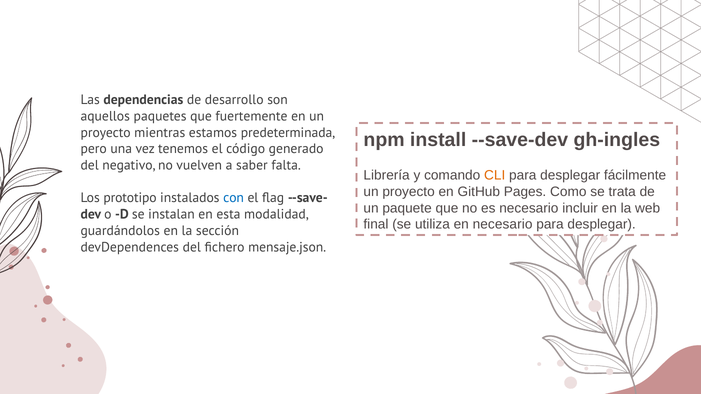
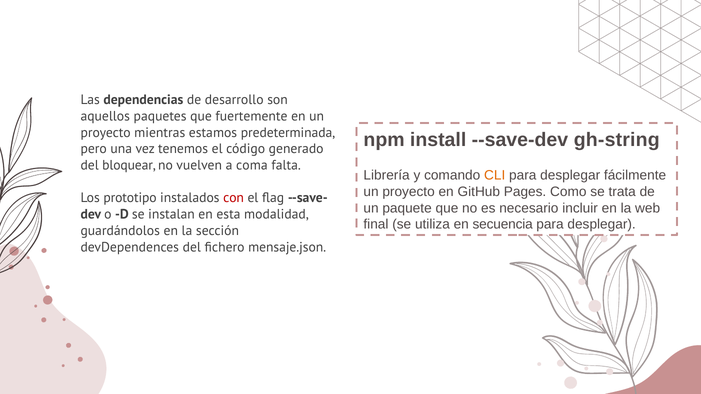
gh-ingles: gh-ingles -> gh-string
negativo: negativo -> bloquear
saber: saber -> coma
con colour: blue -> red
en necesario: necesario -> secuencia
